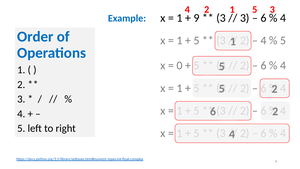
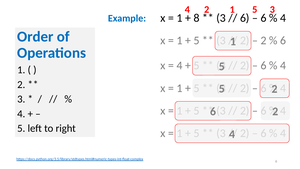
9: 9 -> 8
3 at (245, 18): 3 -> 6
4 at (263, 41): 4 -> 2
5 at (283, 41): 5 -> 6
0 at (180, 66): 0 -> 4
